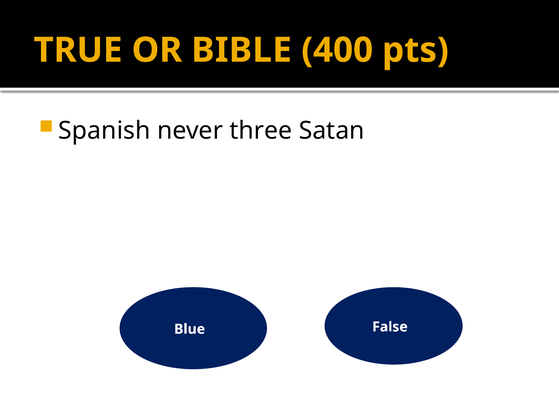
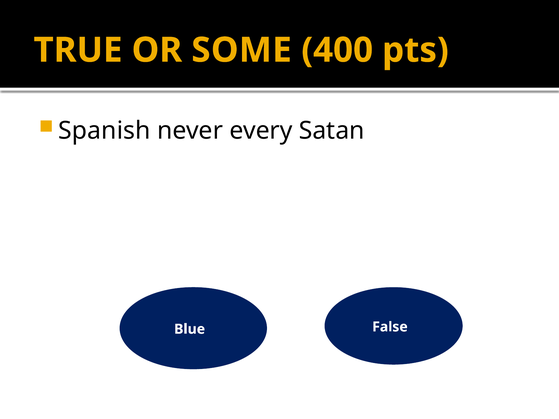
BIBLE: BIBLE -> SOME
three: three -> every
